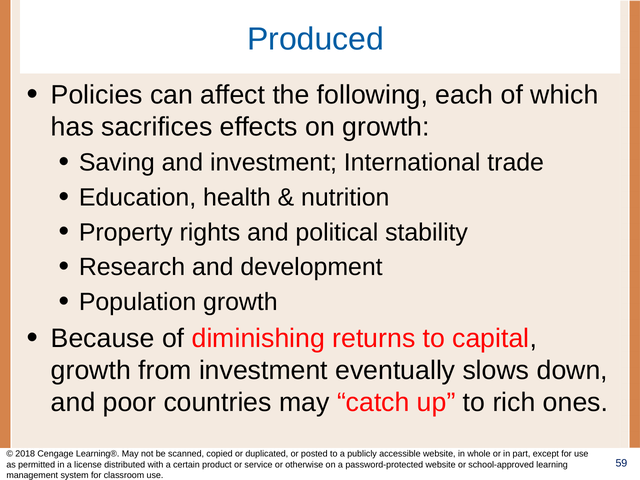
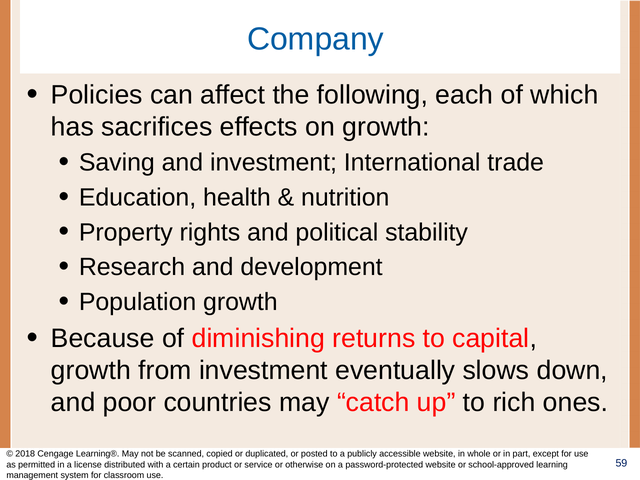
Produced: Produced -> Company
